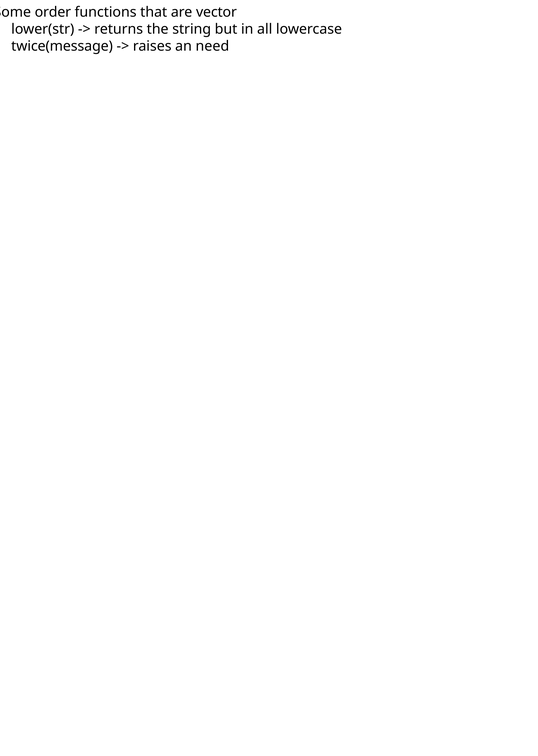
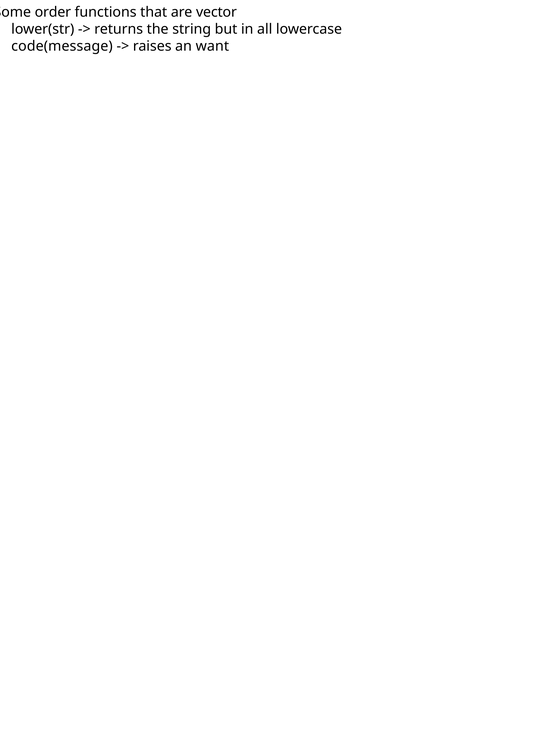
twice(message: twice(message -> code(message
need: need -> want
